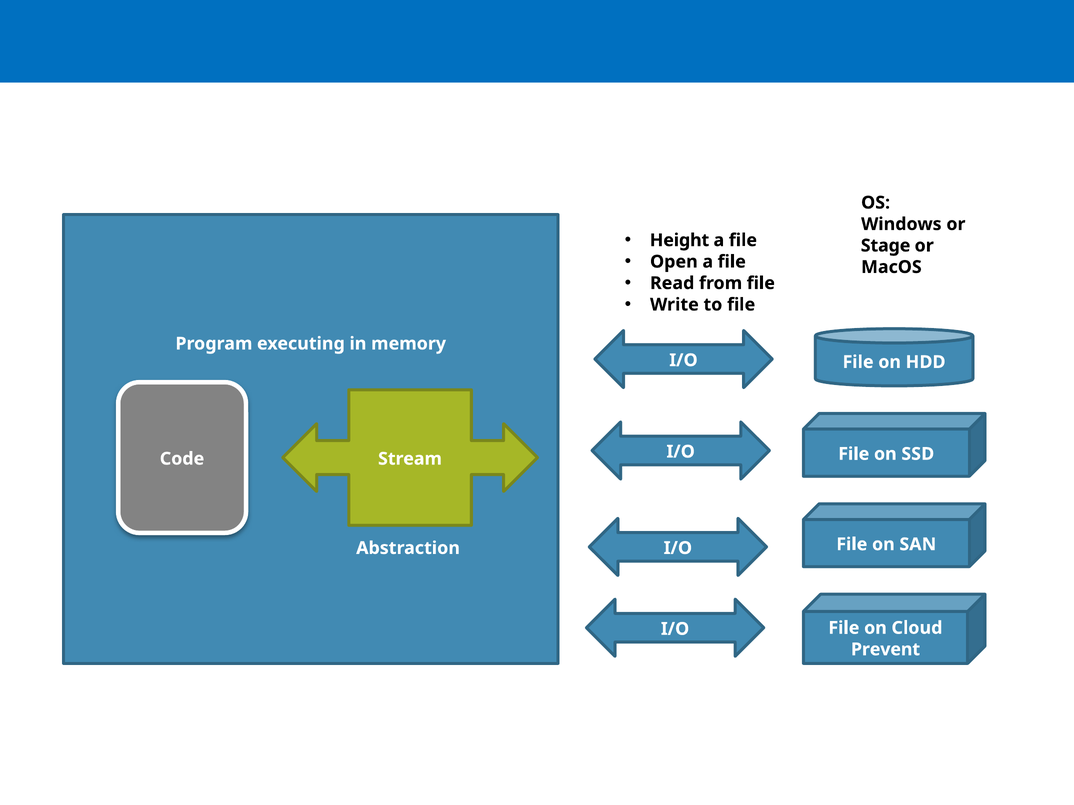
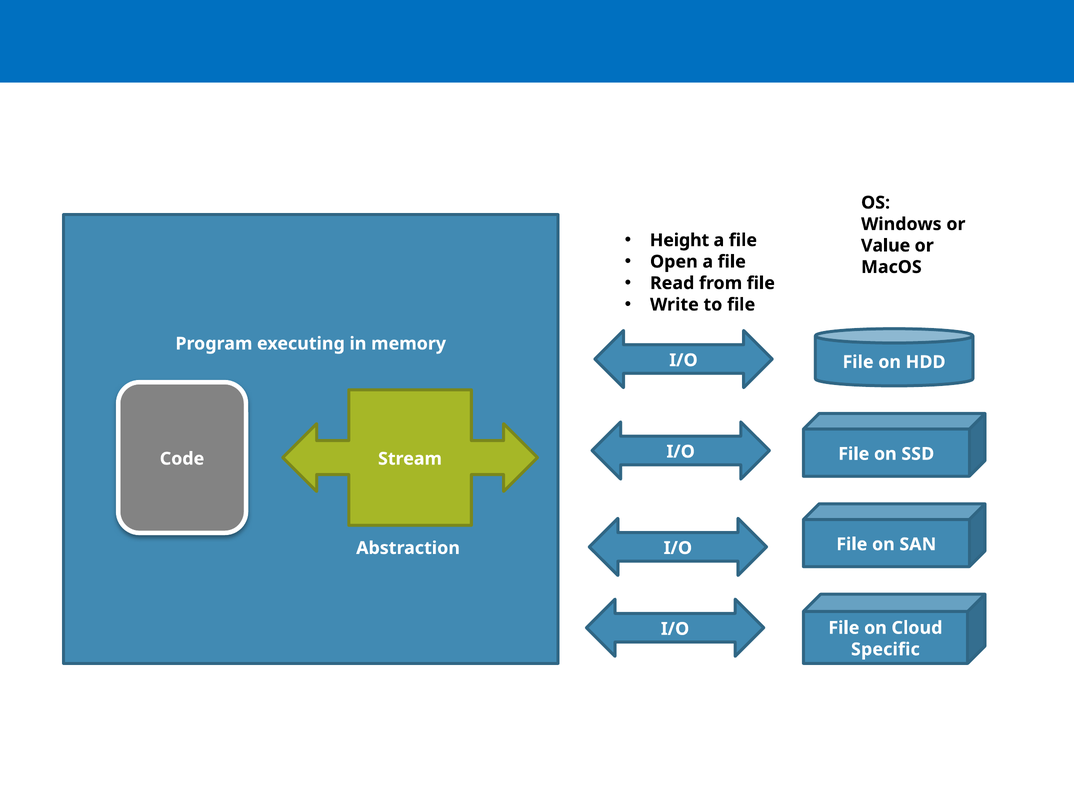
Stage: Stage -> Value
Prevent: Prevent -> Specific
